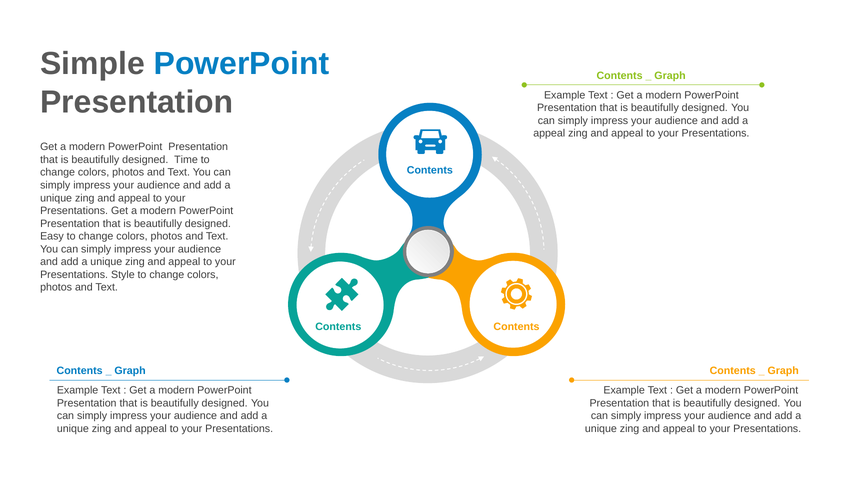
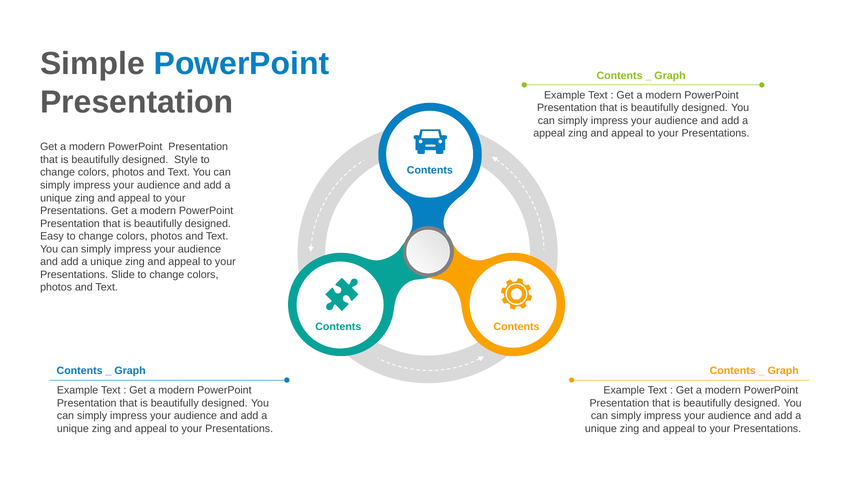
Time: Time -> Style
Style: Style -> Slide
